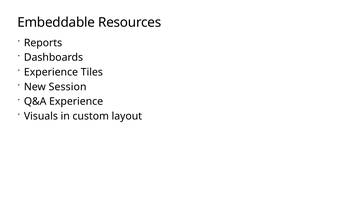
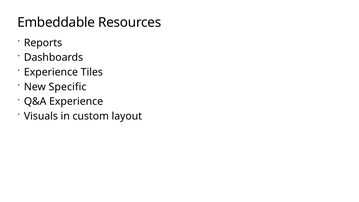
Session: Session -> Specific
